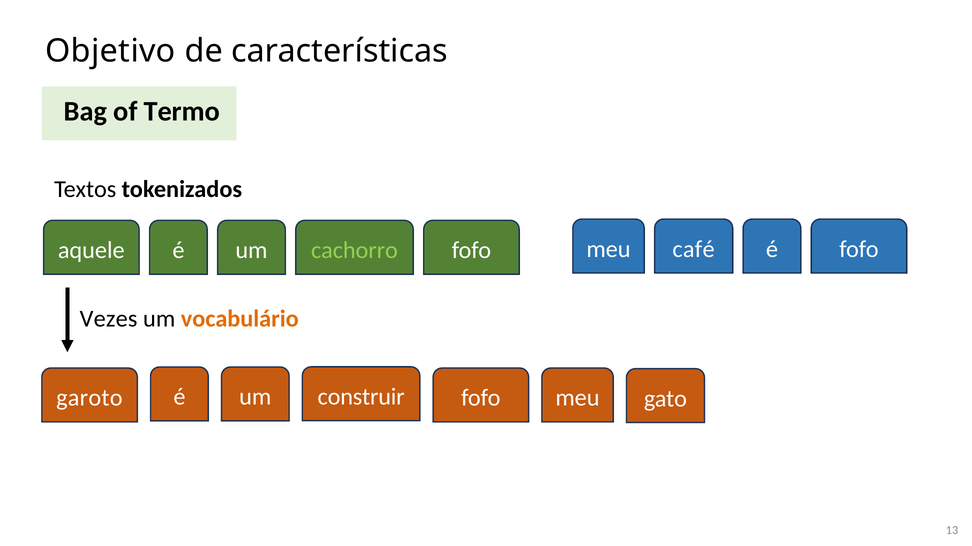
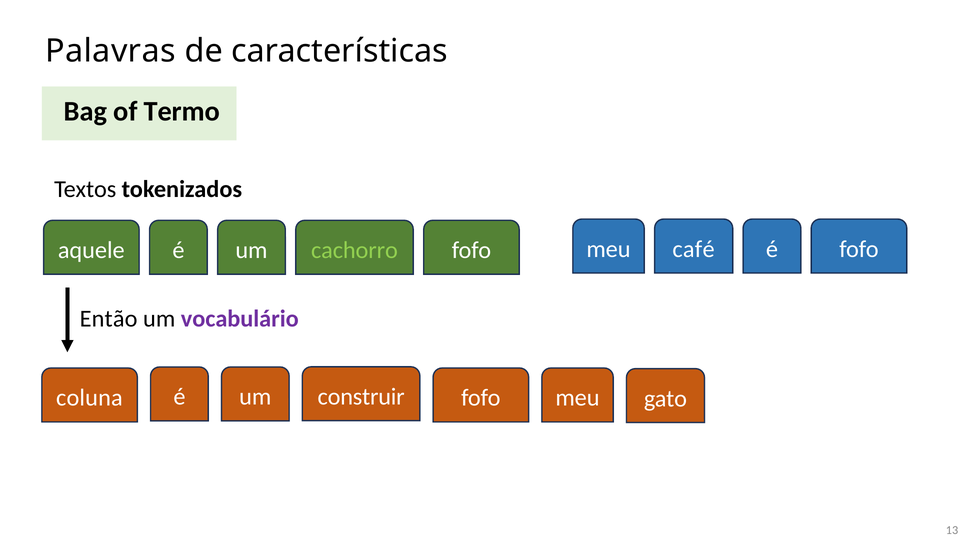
Objetivo: Objetivo -> Palavras
Vezes: Vezes -> Então
vocabulário colour: orange -> purple
garoto: garoto -> coluna
